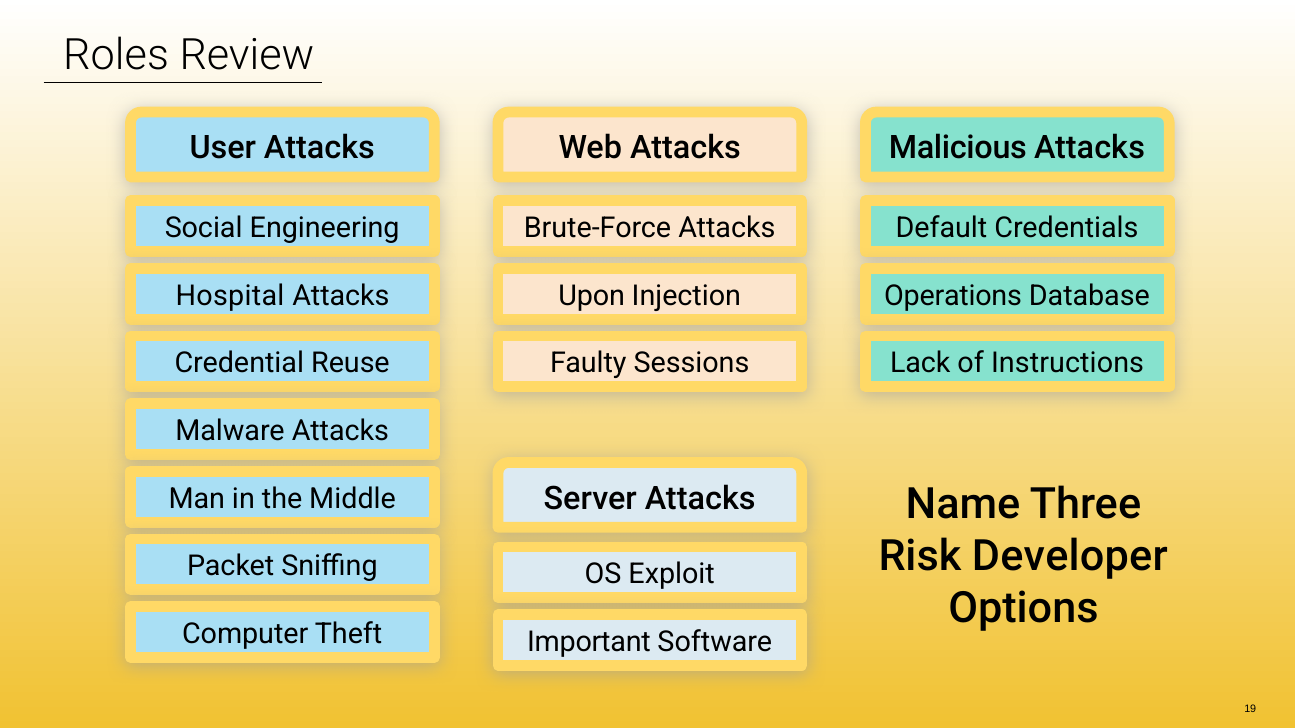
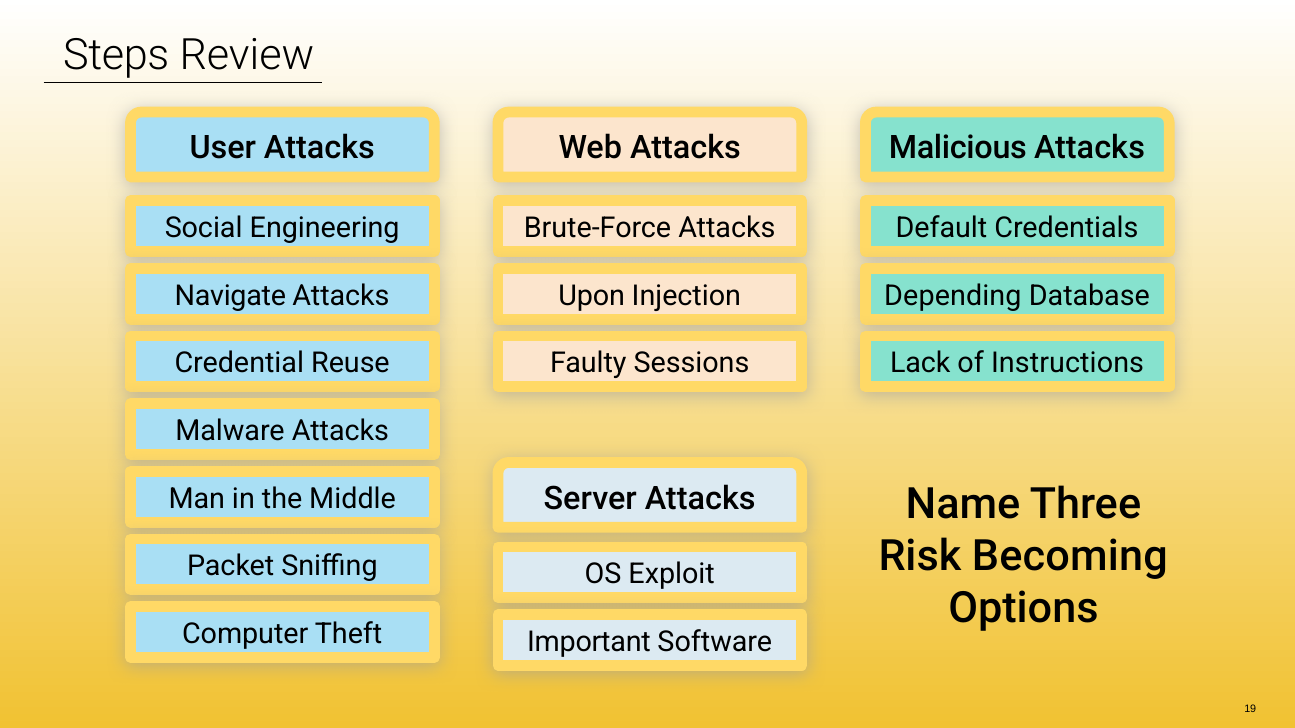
Roles: Roles -> Steps
Hospital: Hospital -> Navigate
Operations: Operations -> Depending
Developer: Developer -> Becoming
